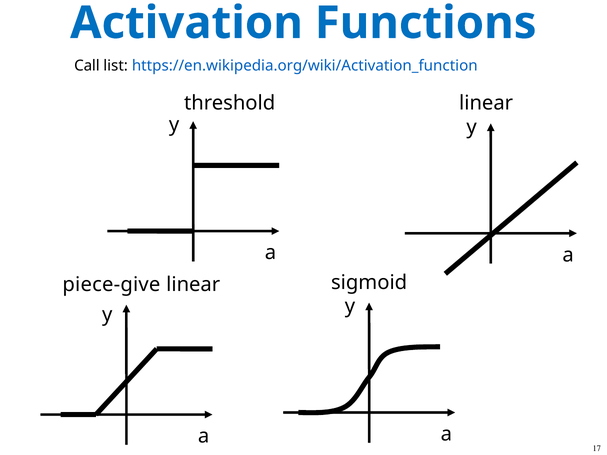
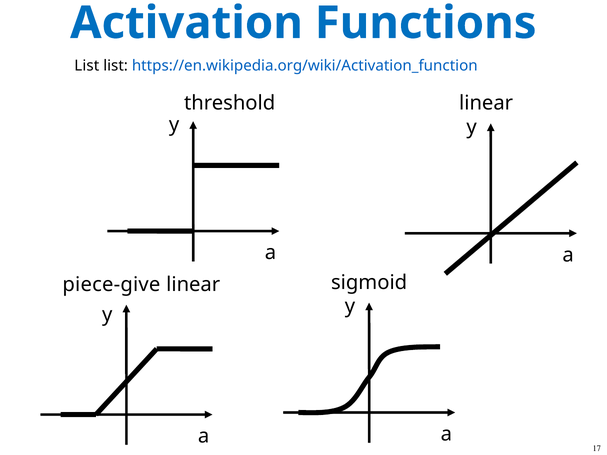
Call at (87, 66): Call -> List
